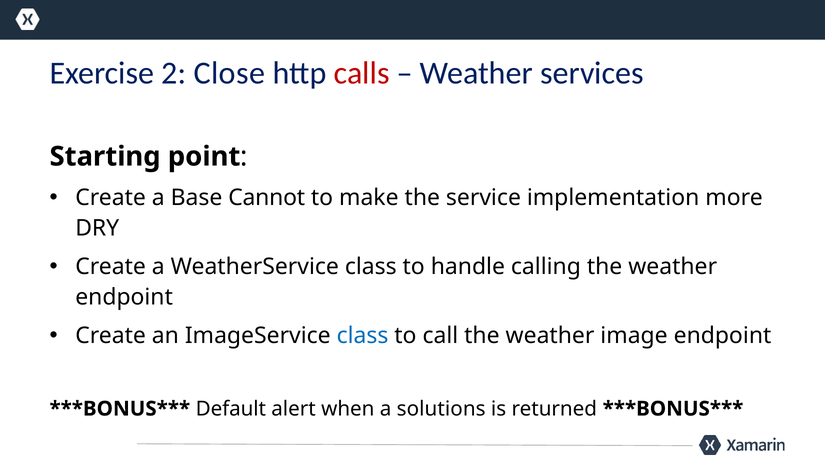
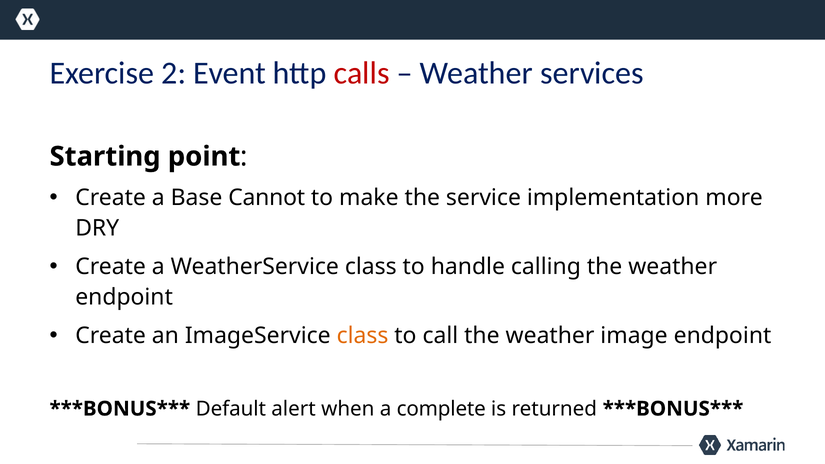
Close: Close -> Event
class at (363, 336) colour: blue -> orange
solutions: solutions -> complete
